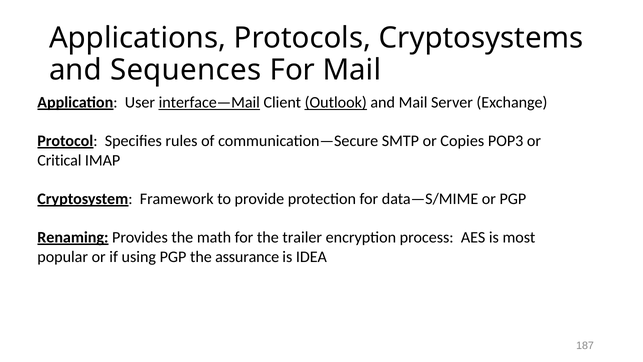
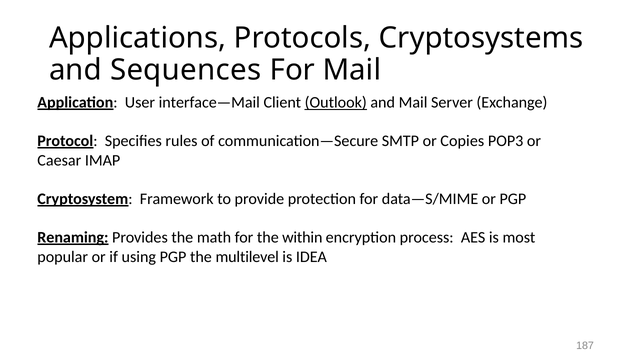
interface—Mail underline: present -> none
Critical: Critical -> Caesar
trailer: trailer -> within
assurance: assurance -> multilevel
